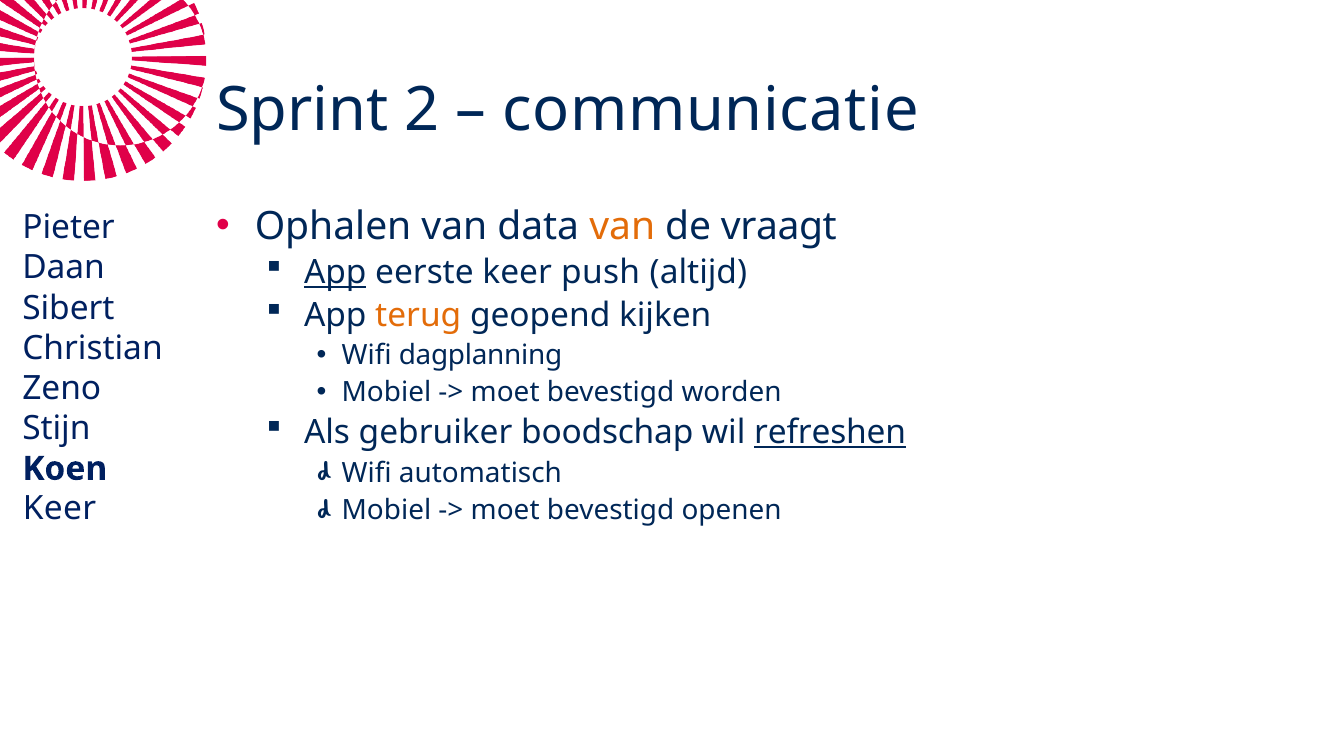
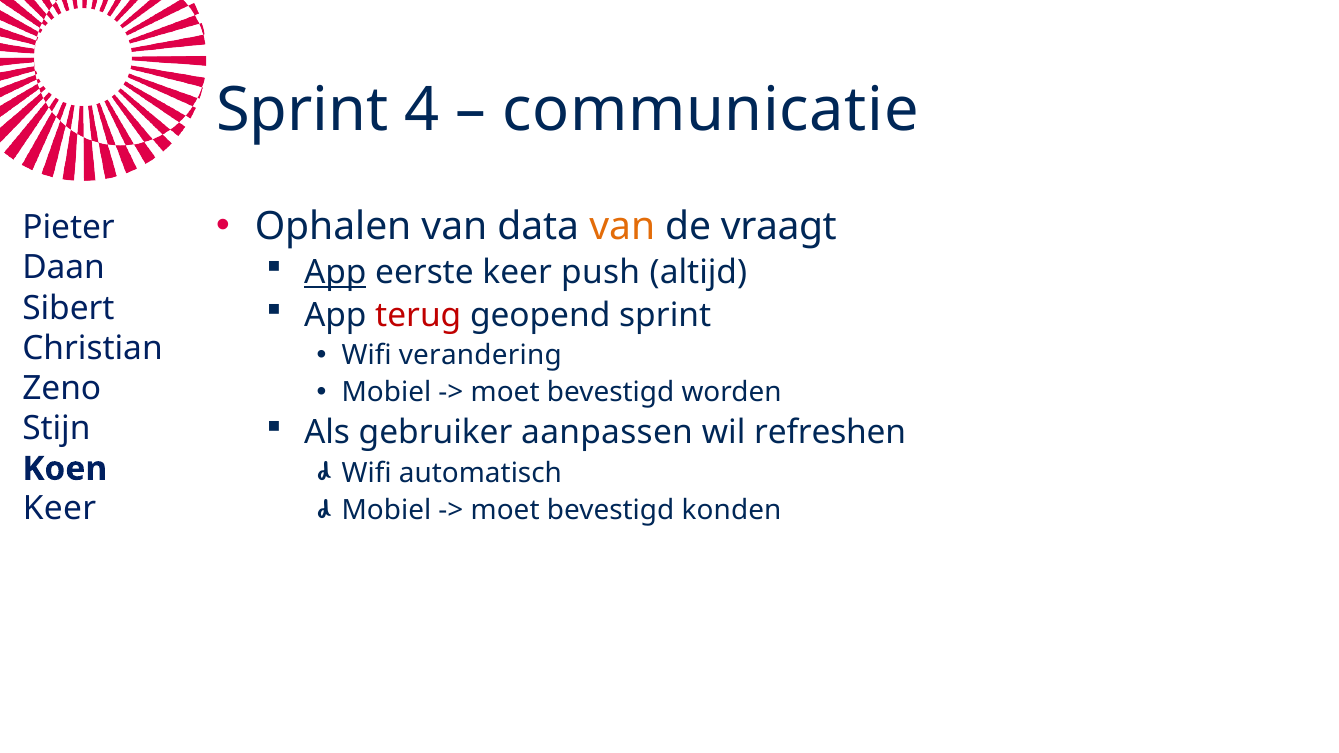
2: 2 -> 4
terug colour: orange -> red
geopend kijken: kijken -> sprint
dagplanning: dagplanning -> verandering
boodschap: boodschap -> aanpassen
refreshen underline: present -> none
openen: openen -> konden
